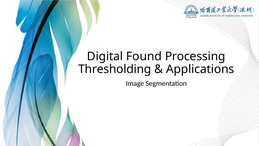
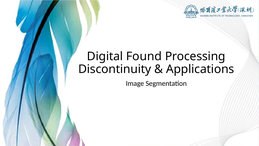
Thresholding: Thresholding -> Discontinuity
